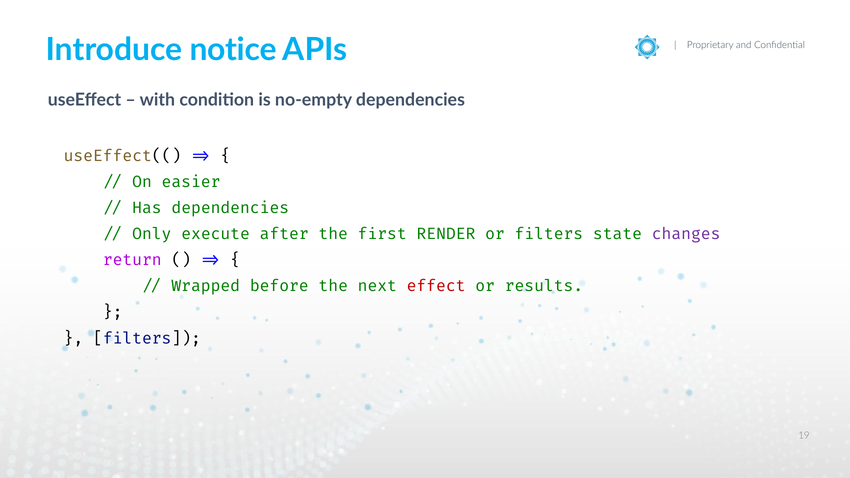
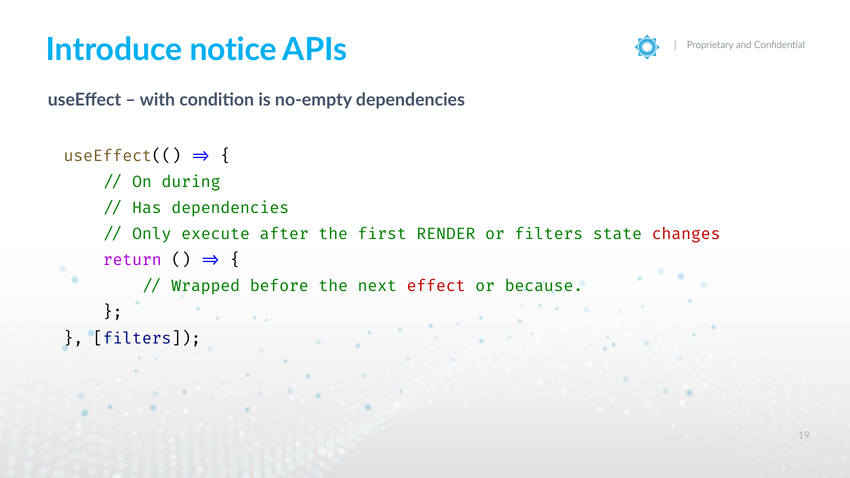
easier: easier -> during
changes colour: purple -> red
results: results -> because
